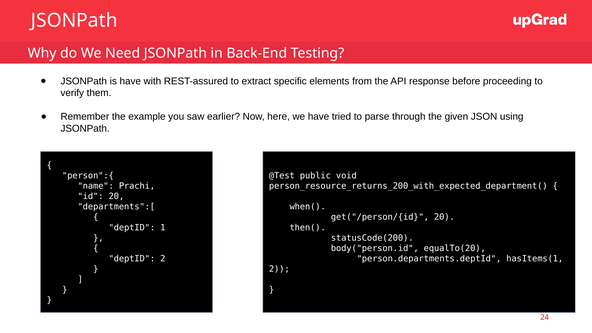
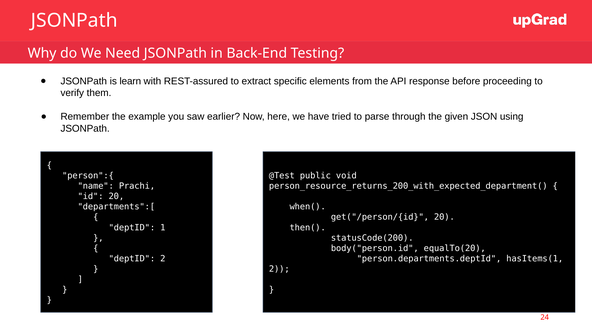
is have: have -> learn
